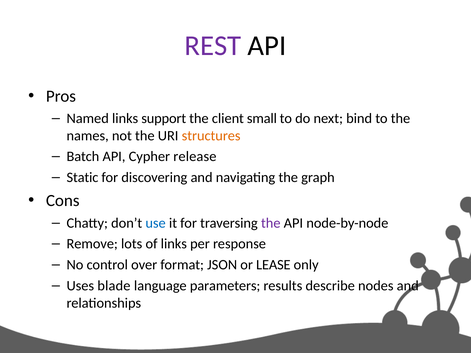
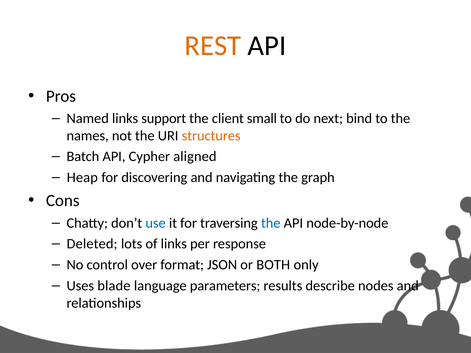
REST colour: purple -> orange
release: release -> aligned
Static: Static -> Heap
the at (271, 223) colour: purple -> blue
Remove: Remove -> Deleted
LEASE: LEASE -> BOTH
